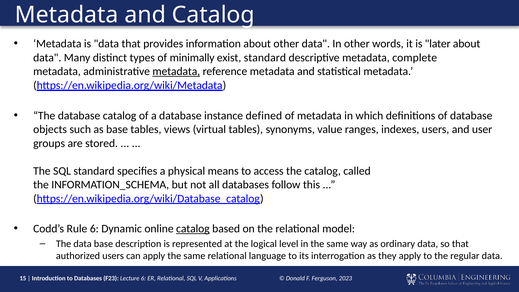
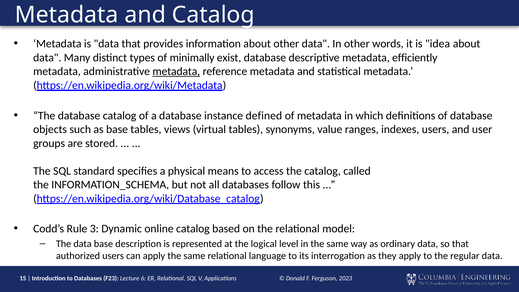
later: later -> idea
exist standard: standard -> database
complete: complete -> efficiently
Rule 6: 6 -> 3
catalog at (193, 229) underline: present -> none
